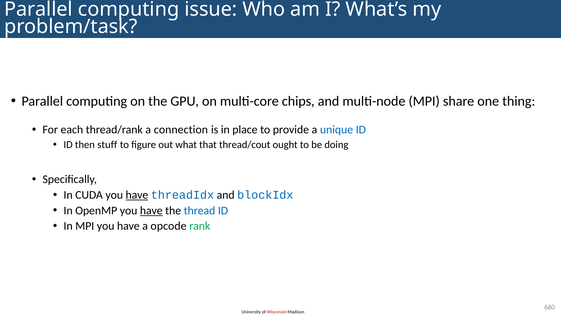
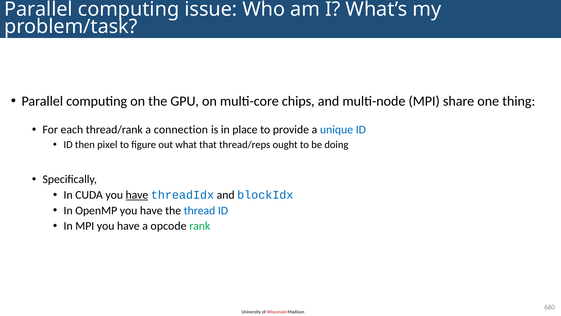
stuff: stuff -> pixel
thread/cout: thread/cout -> thread/reps
have at (151, 210) underline: present -> none
